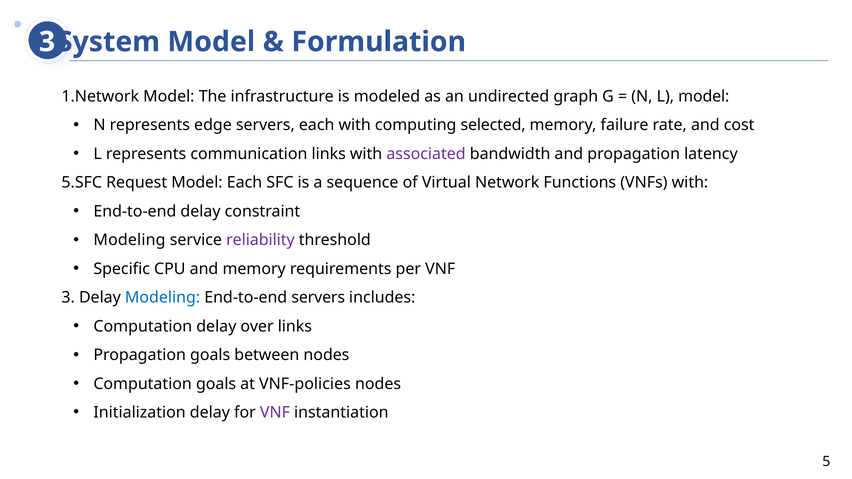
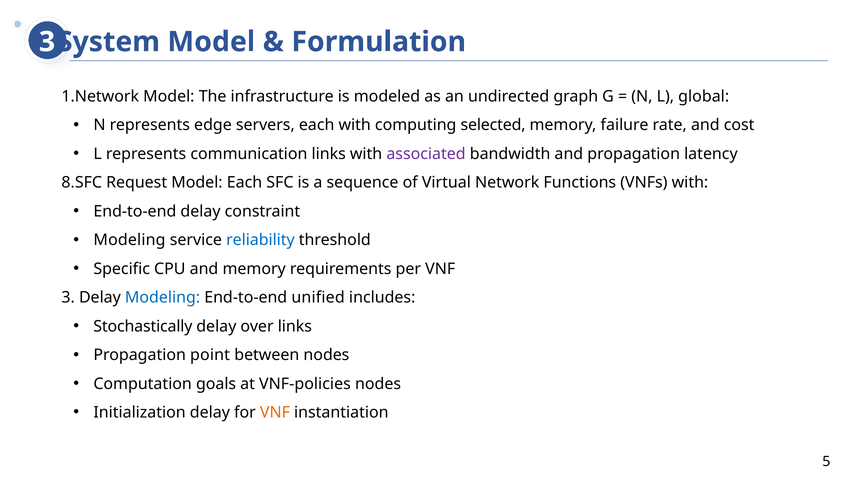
L model: model -> global
5.SFC: 5.SFC -> 8.SFC
reliability colour: purple -> blue
End-to-end servers: servers -> unified
Computation at (143, 327): Computation -> Stochastically
Propagation goals: goals -> point
VNF at (275, 413) colour: purple -> orange
